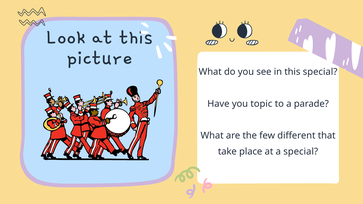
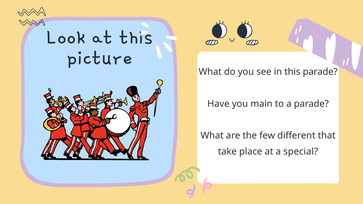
this special: special -> parade
topic: topic -> main
